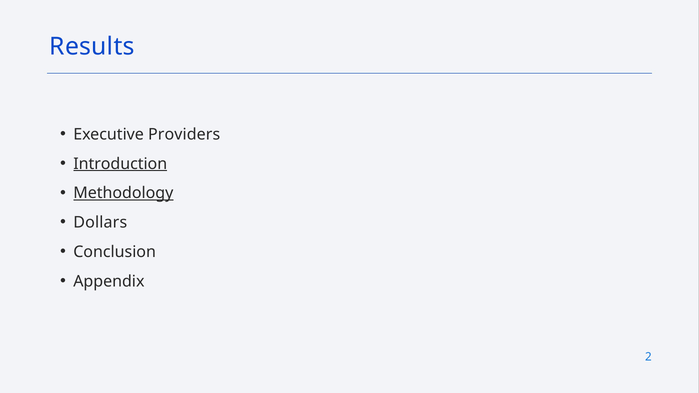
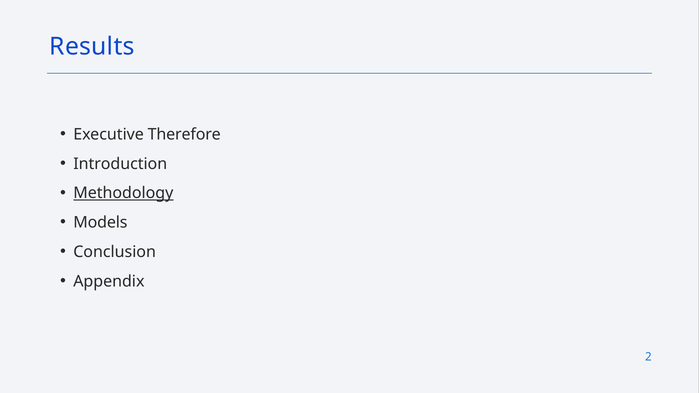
Providers: Providers -> Therefore
Introduction underline: present -> none
Dollars: Dollars -> Models
